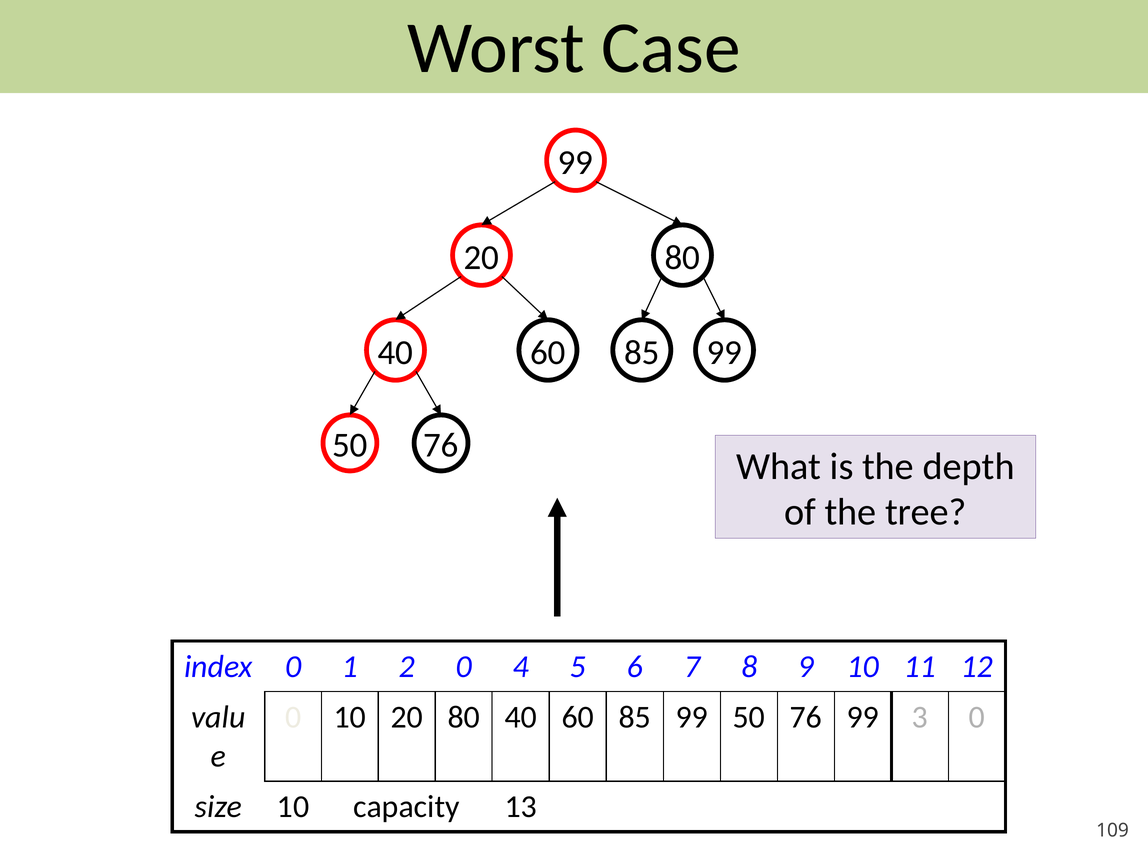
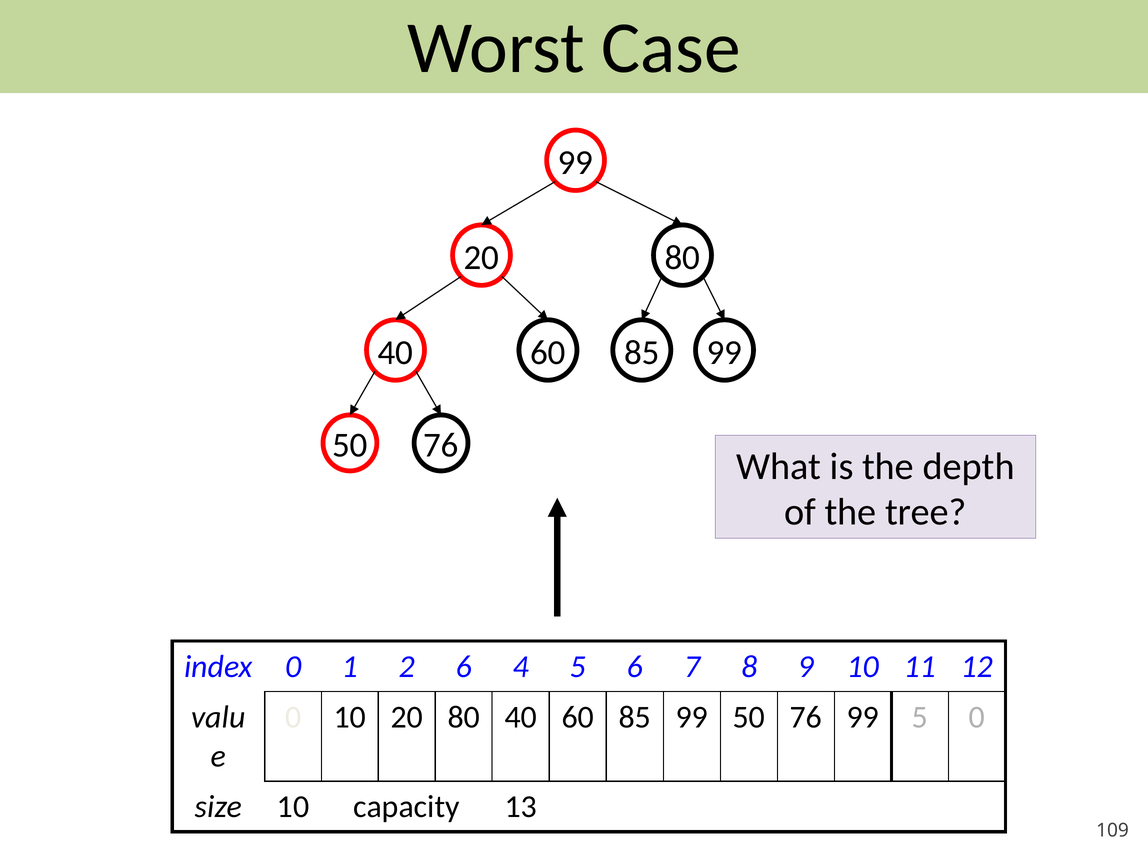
2 0: 0 -> 6
99 3: 3 -> 5
